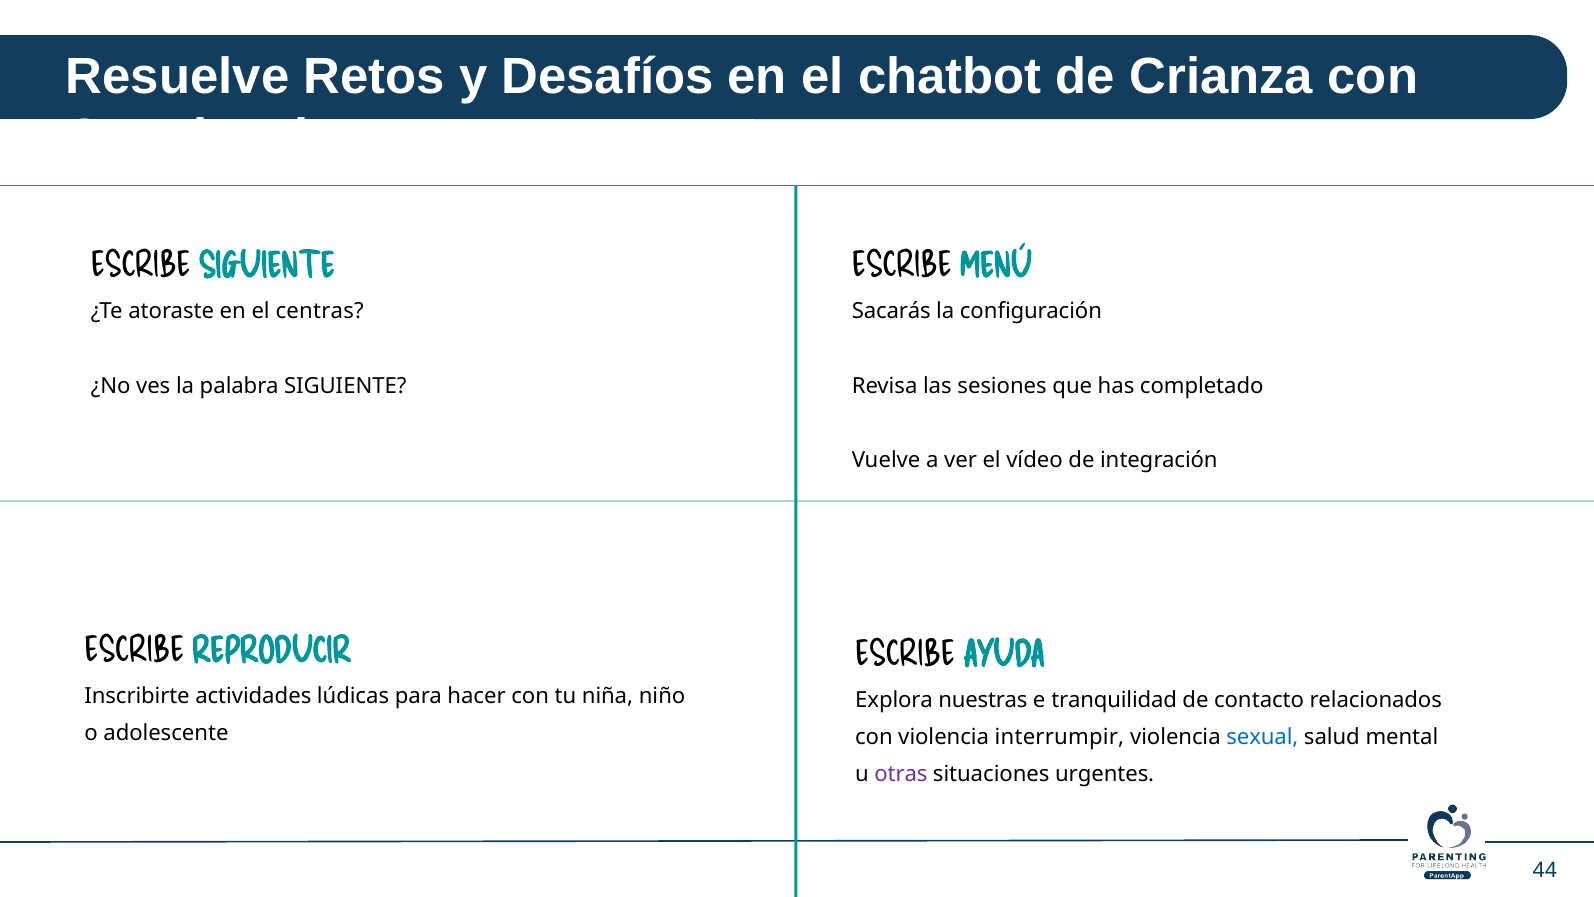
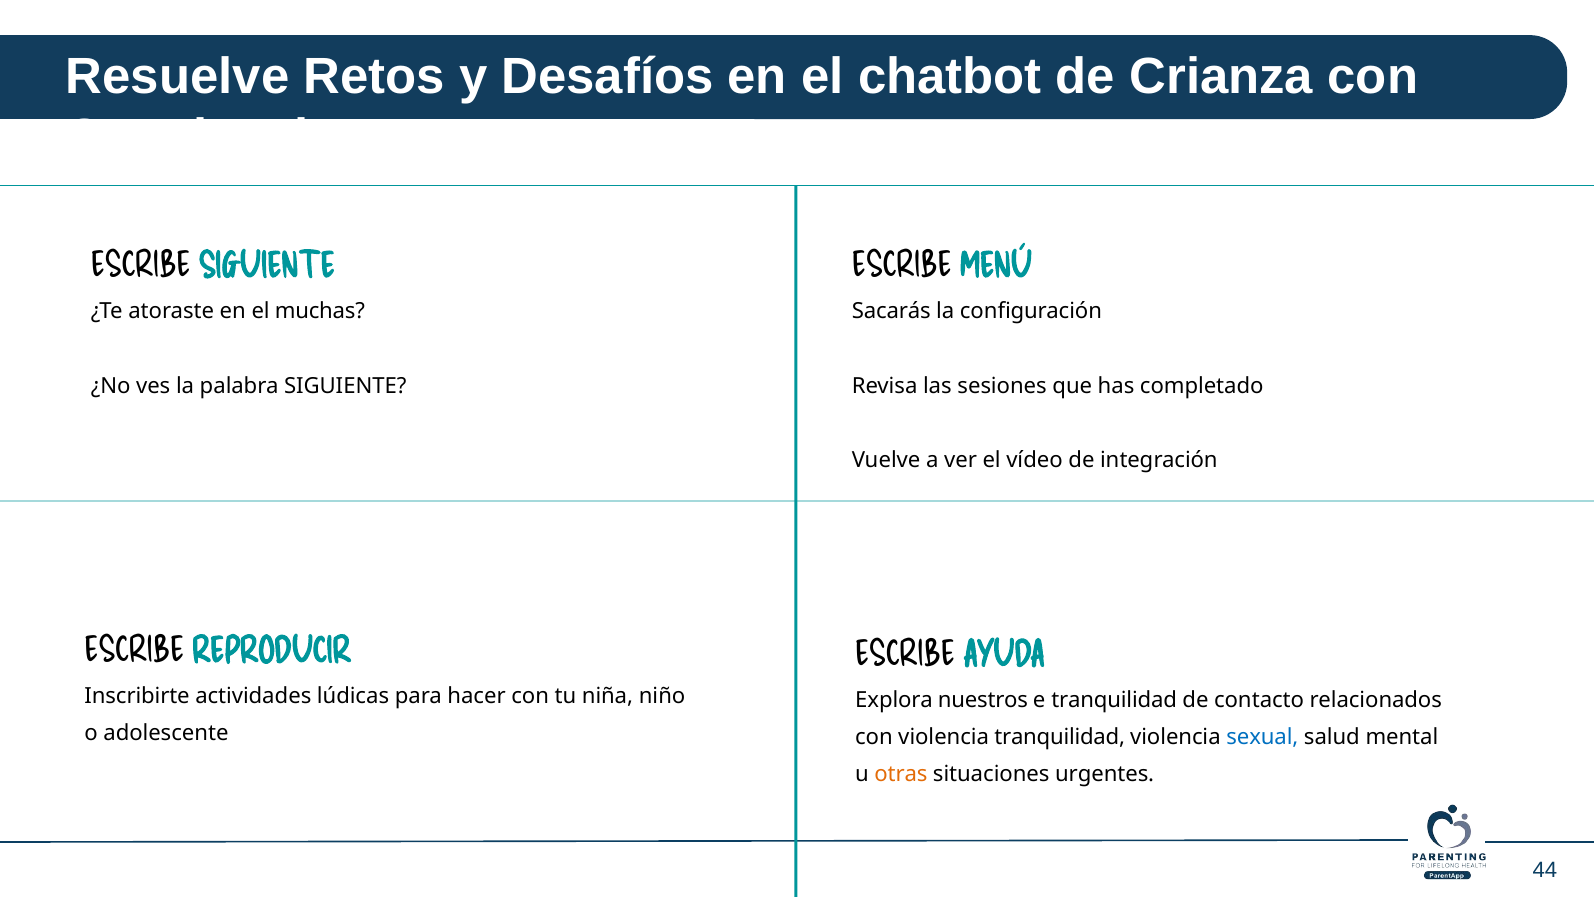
centras: centras -> muchas
nuestras: nuestras -> nuestros
violencia interrumpir: interrumpir -> tranquilidad
otras colour: purple -> orange
